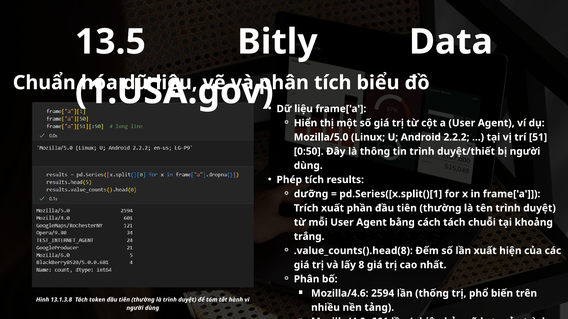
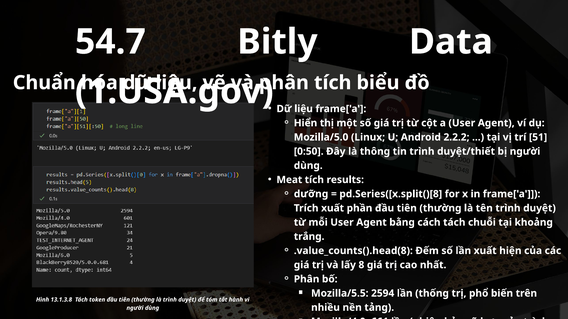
13.5: 13.5 -> 54.7
Phép: Phép -> Meat
pd.Series([x.split()[1: pd.Series([x.split()[1 -> pd.Series([x.split()[8
Mozilla/4.6: Mozilla/4.6 -> Mozilla/5.5
